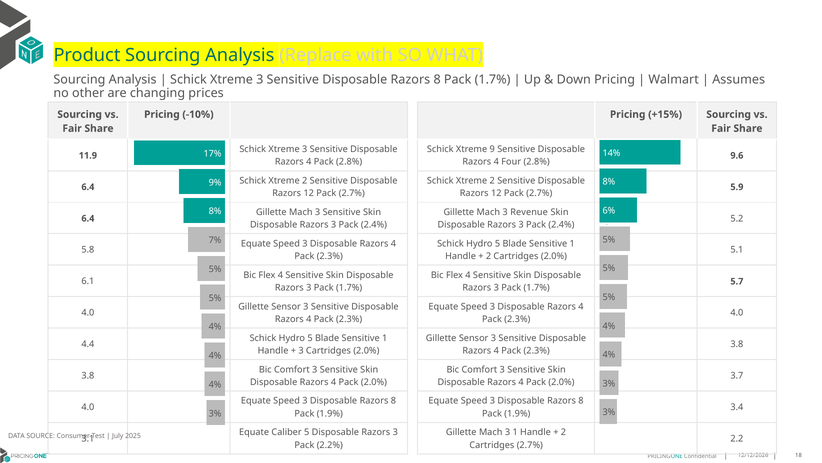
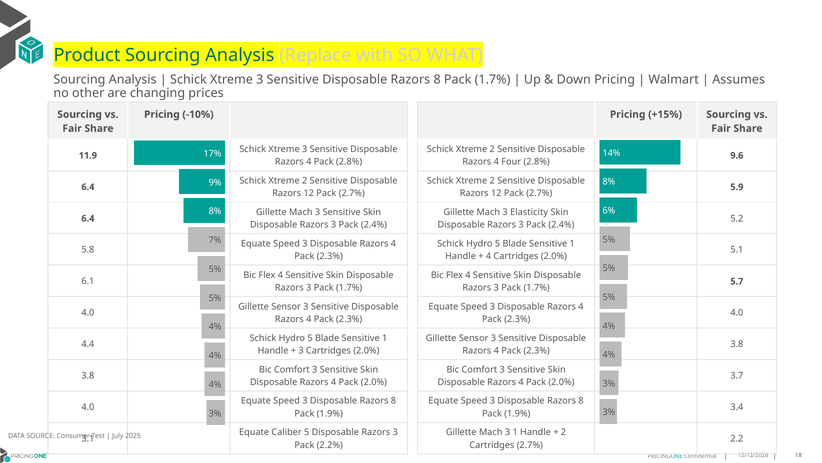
9 at (492, 149): 9 -> 2
Revenue: Revenue -> Elasticity
2 at (489, 256): 2 -> 4
